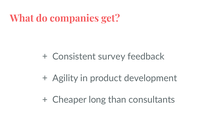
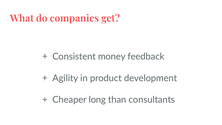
survey: survey -> money
